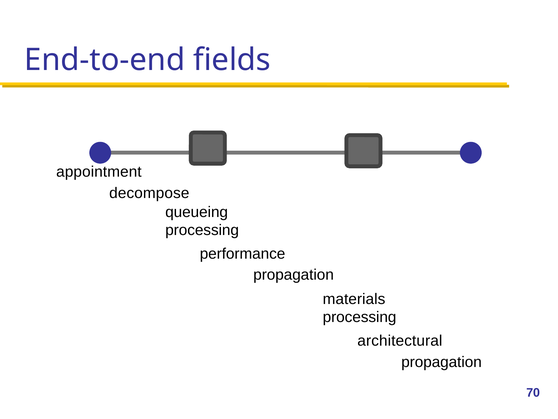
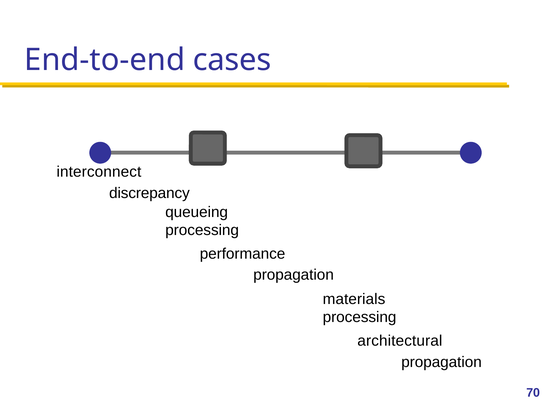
fields: fields -> cases
appointment: appointment -> interconnect
decompose: decompose -> discrepancy
